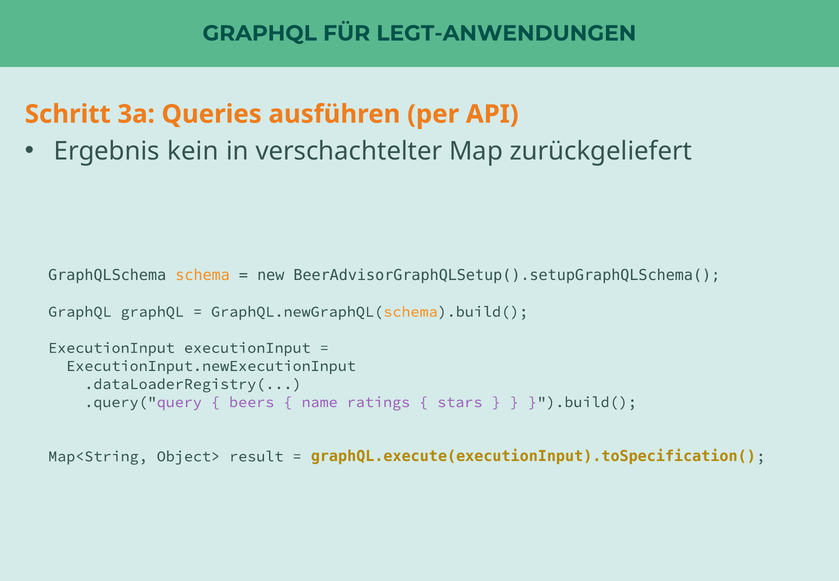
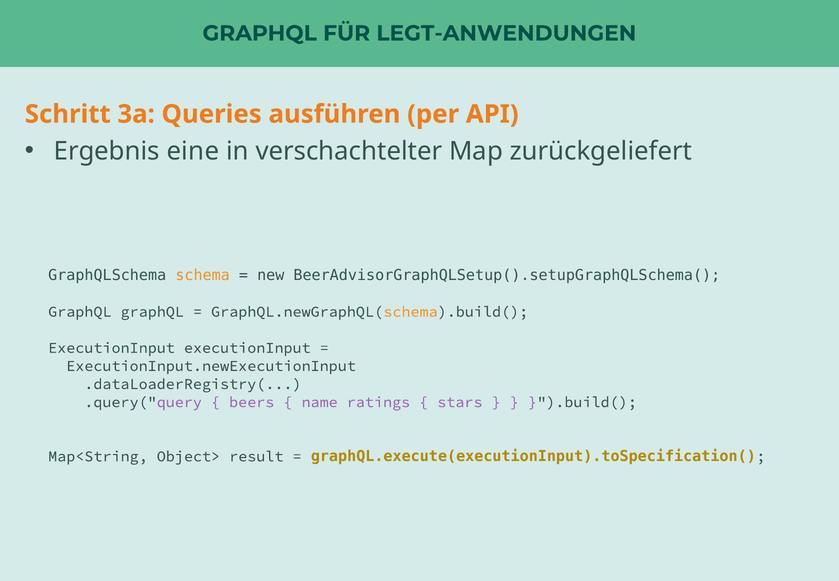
kein: kein -> eine
